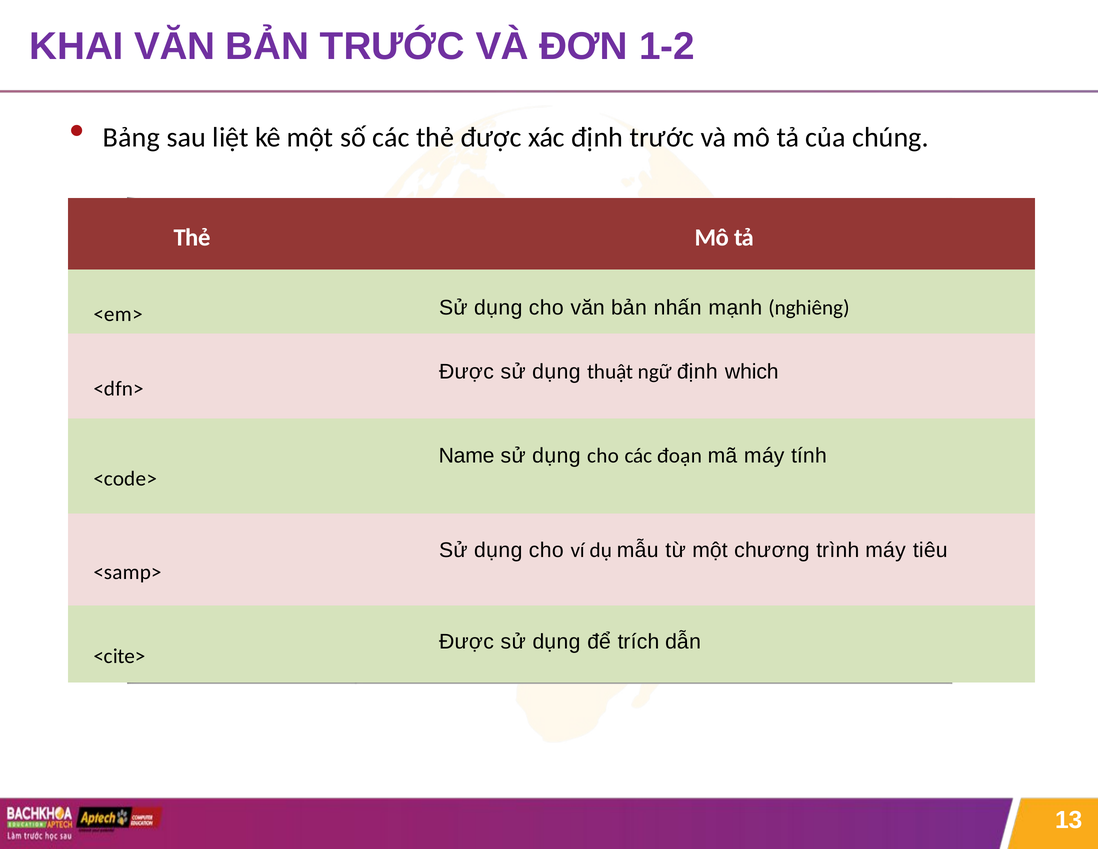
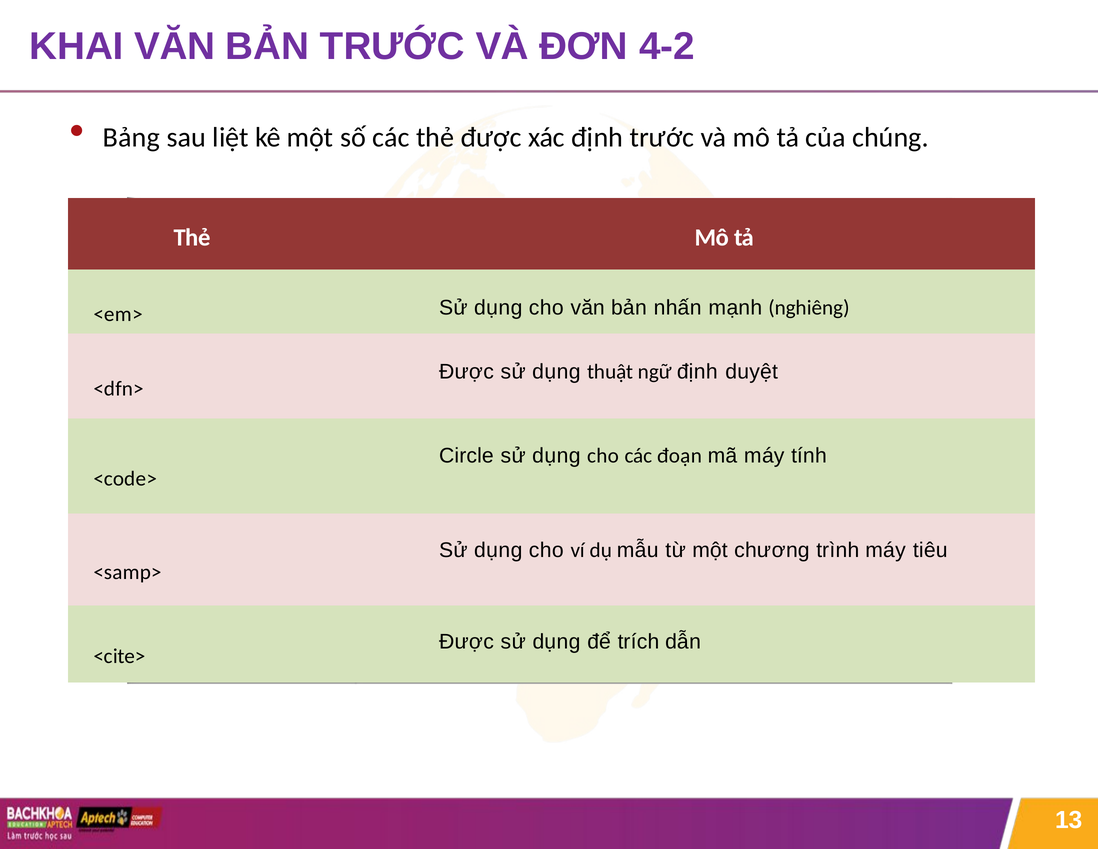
1-2: 1-2 -> 4-2
which: which -> duyệt
Name: Name -> Circle
